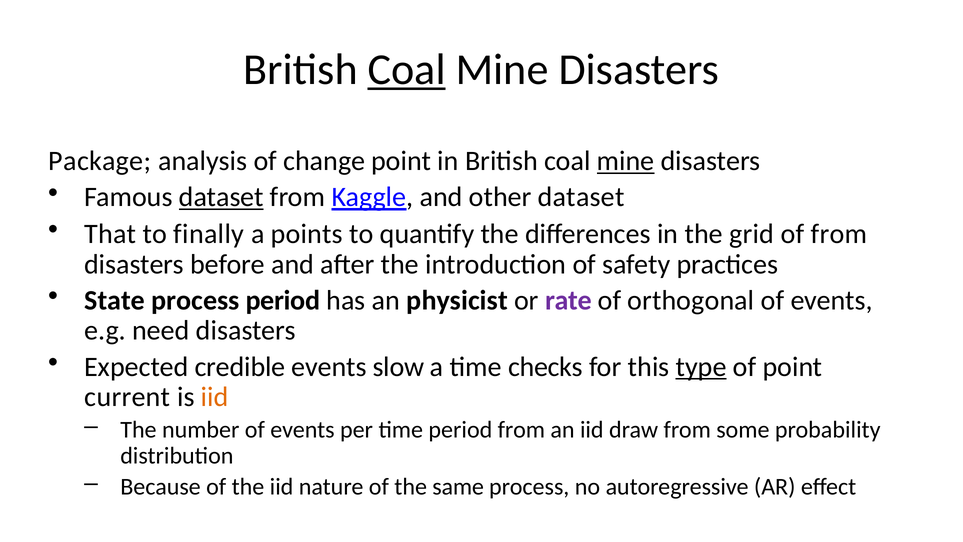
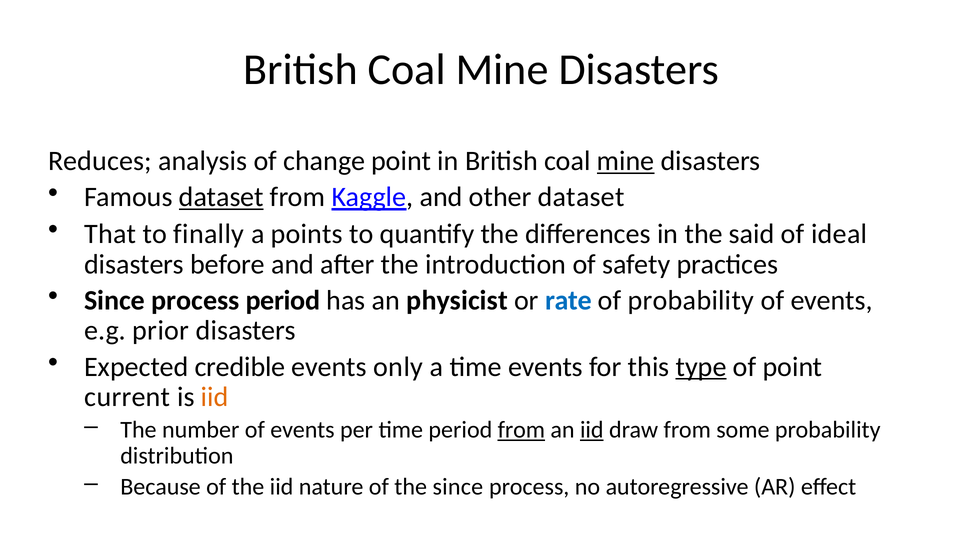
Coal at (407, 70) underline: present -> none
Package: Package -> Reduces
grid: grid -> said
of from: from -> ideal
State at (115, 300): State -> Since
rate colour: purple -> blue
of orthogonal: orthogonal -> probability
need: need -> prior
slow: slow -> only
time checks: checks -> events
from at (521, 430) underline: none -> present
iid at (592, 430) underline: none -> present
the same: same -> since
